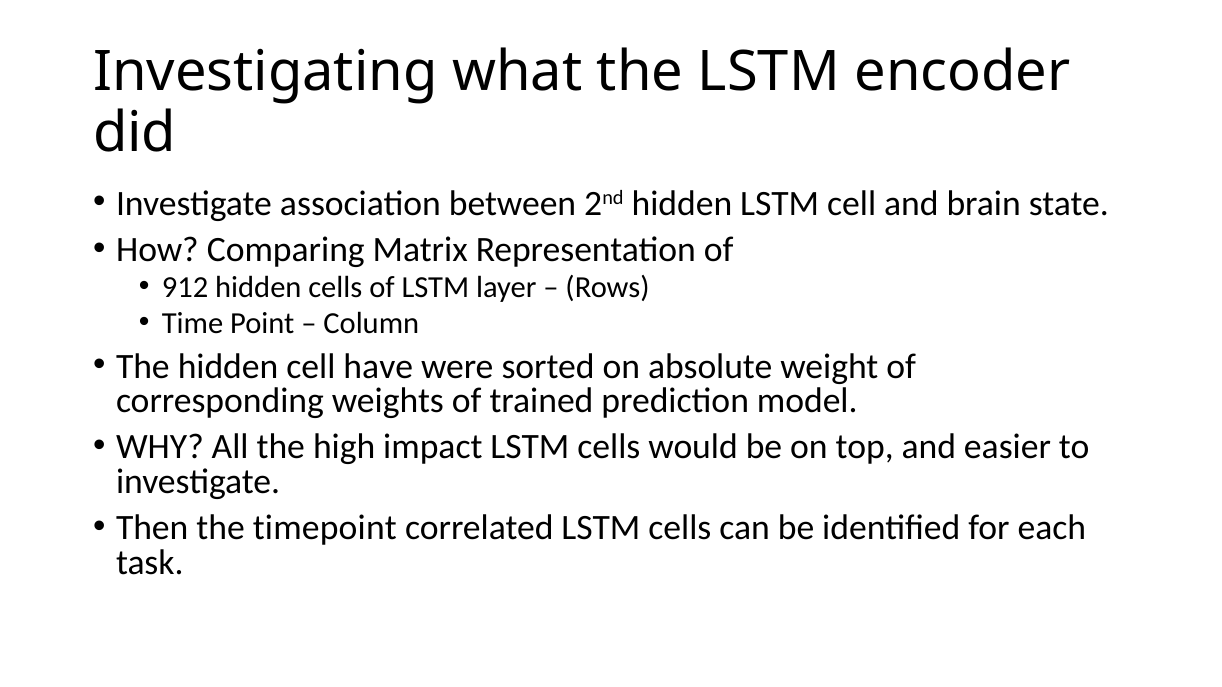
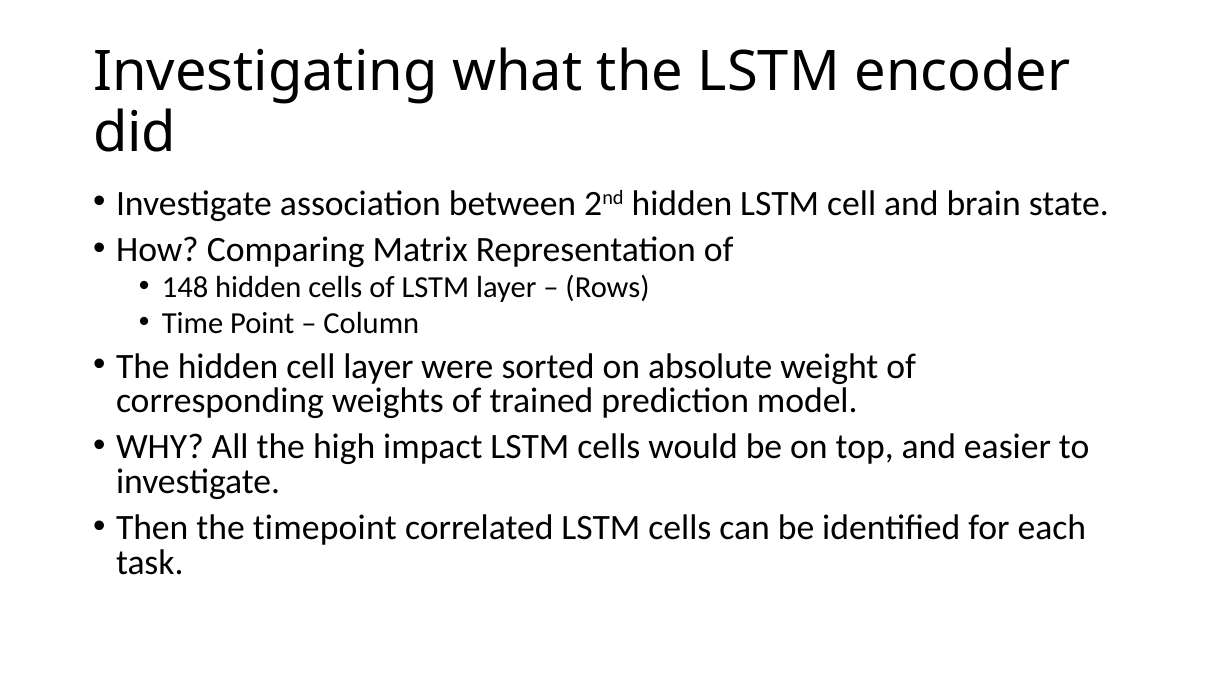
912: 912 -> 148
cell have: have -> layer
